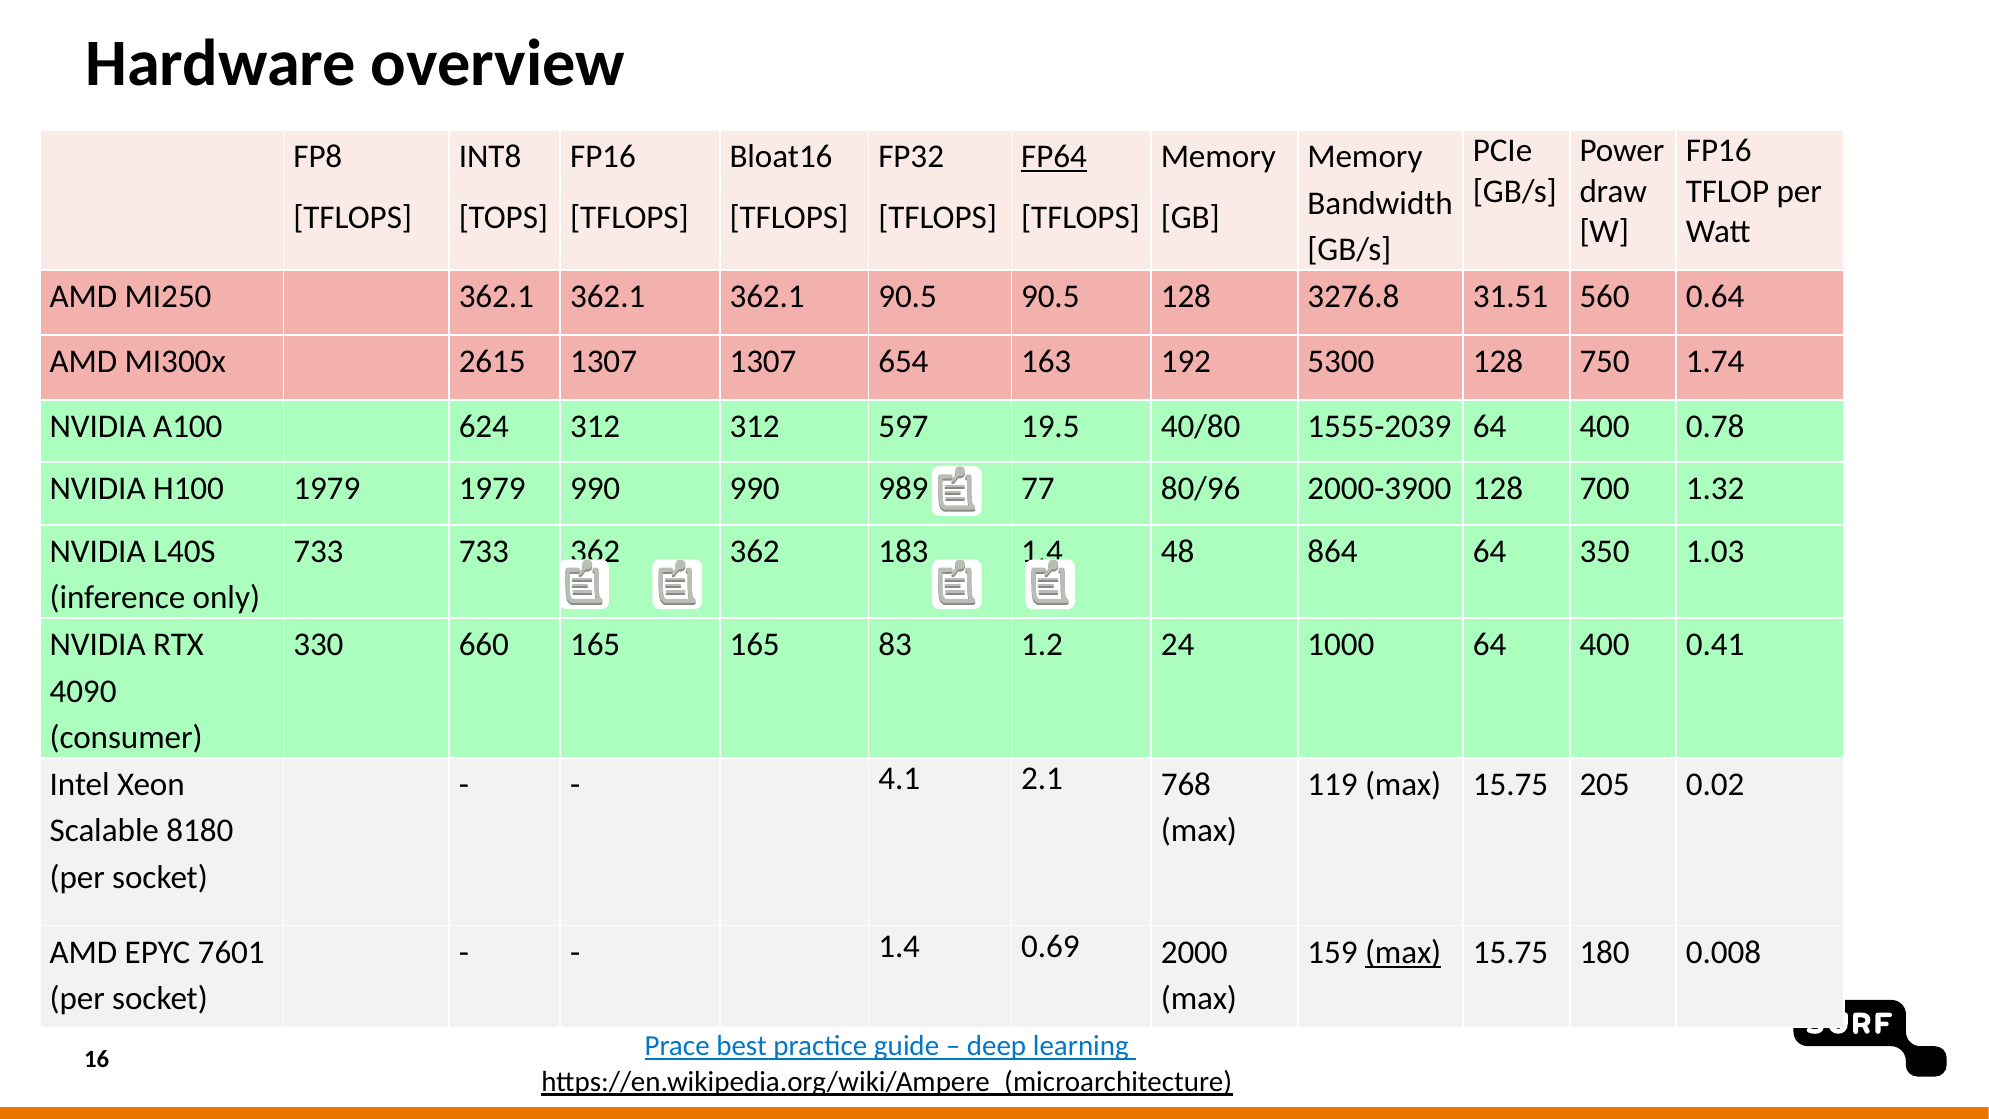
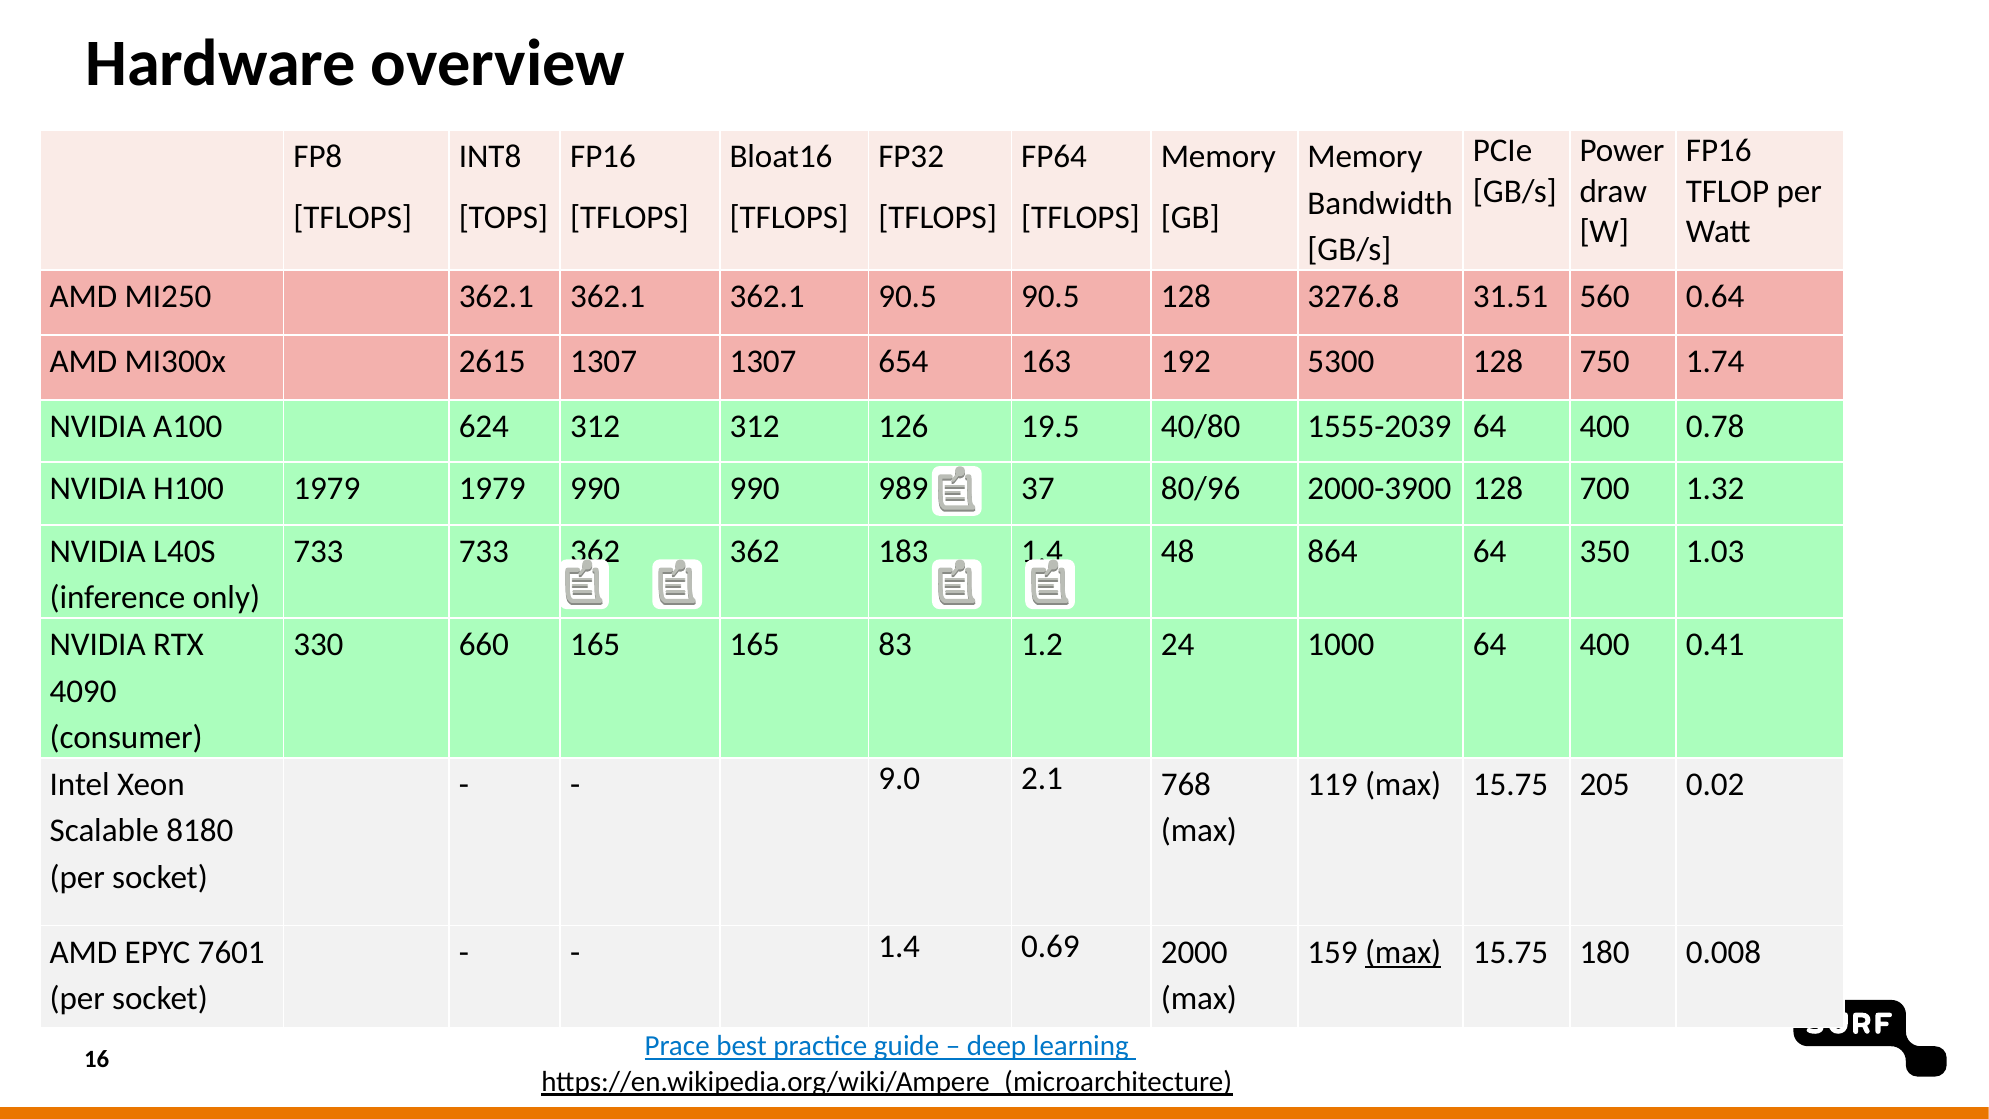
FP64 underline: present -> none
597: 597 -> 126
77: 77 -> 37
4.1: 4.1 -> 9.0
